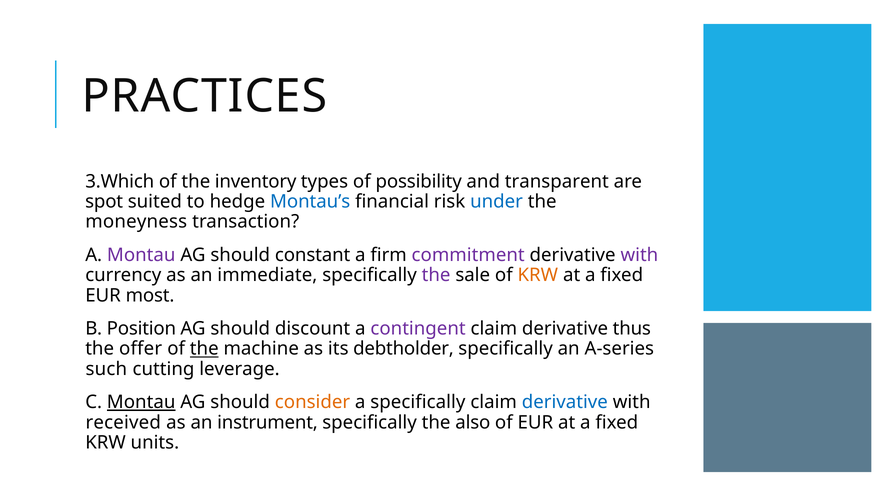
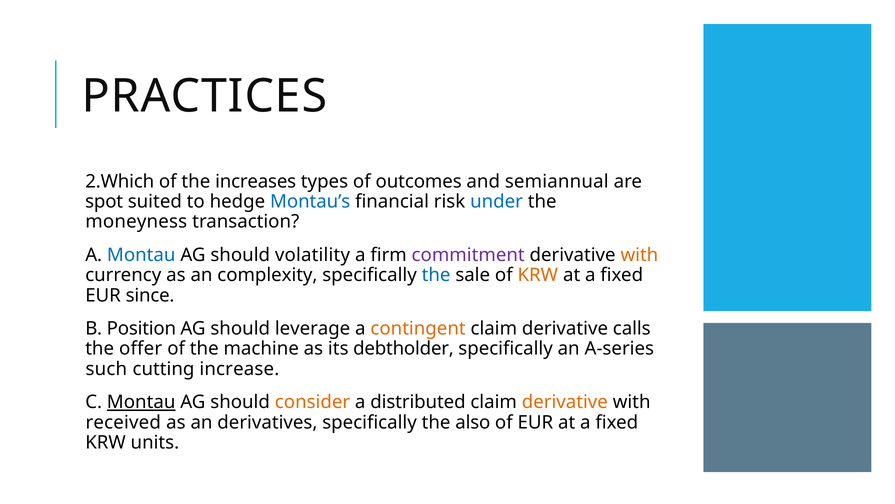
3.Which: 3.Which -> 2.Which
inventory: inventory -> increases
possibility: possibility -> outcomes
transparent: transparent -> semiannual
Montau at (141, 255) colour: purple -> blue
constant: constant -> volatility
with at (639, 255) colour: purple -> orange
immediate: immediate -> complexity
the at (436, 275) colour: purple -> blue
most: most -> since
discount: discount -> leverage
contingent colour: purple -> orange
thus: thus -> calls
the at (204, 348) underline: present -> none
leverage: leverage -> increase
a specifically: specifically -> distributed
derivative at (565, 402) colour: blue -> orange
instrument: instrument -> derivatives
